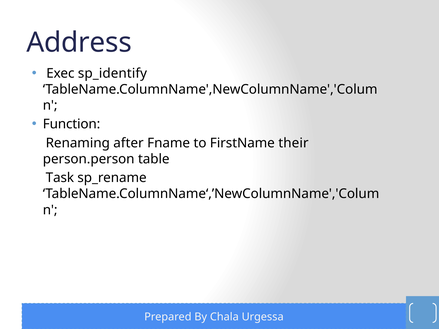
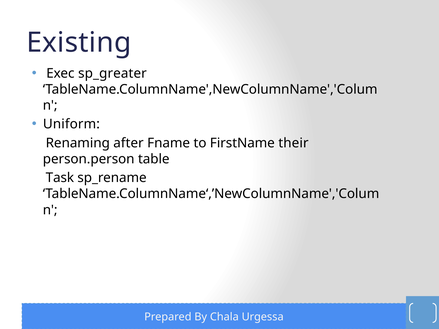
Address: Address -> Existing
sp_identify: sp_identify -> sp_greater
Function: Function -> Uniform
